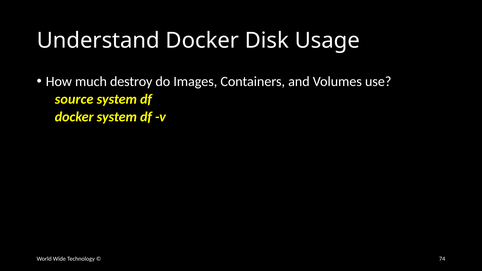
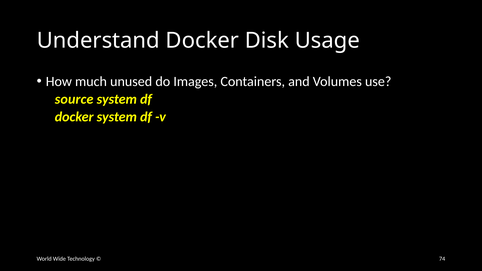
destroy: destroy -> unused
